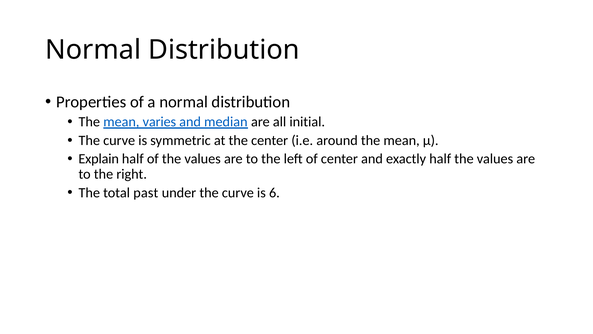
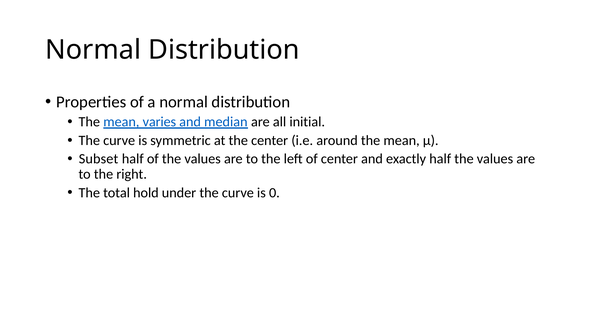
Explain: Explain -> Subset
past: past -> hold
6: 6 -> 0
